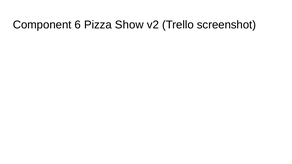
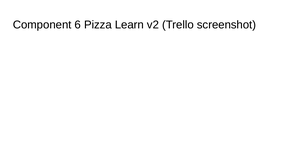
Show: Show -> Learn
